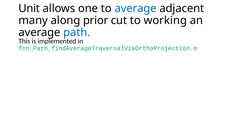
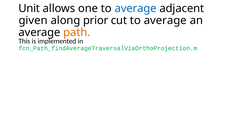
many: many -> given
cut to working: working -> average
path colour: blue -> orange
